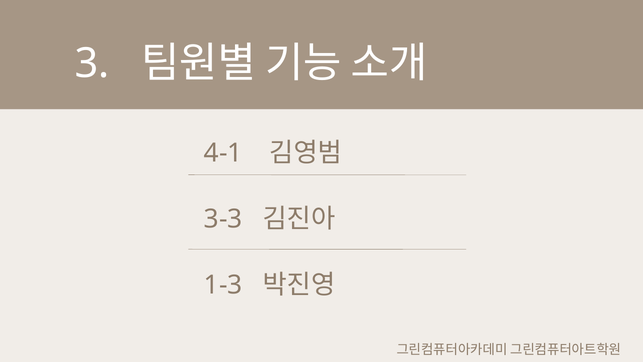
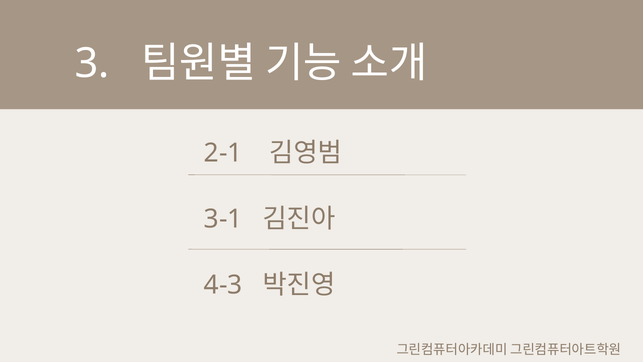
4-1: 4-1 -> 2-1
3-3: 3-3 -> 3-1
1-3: 1-3 -> 4-3
